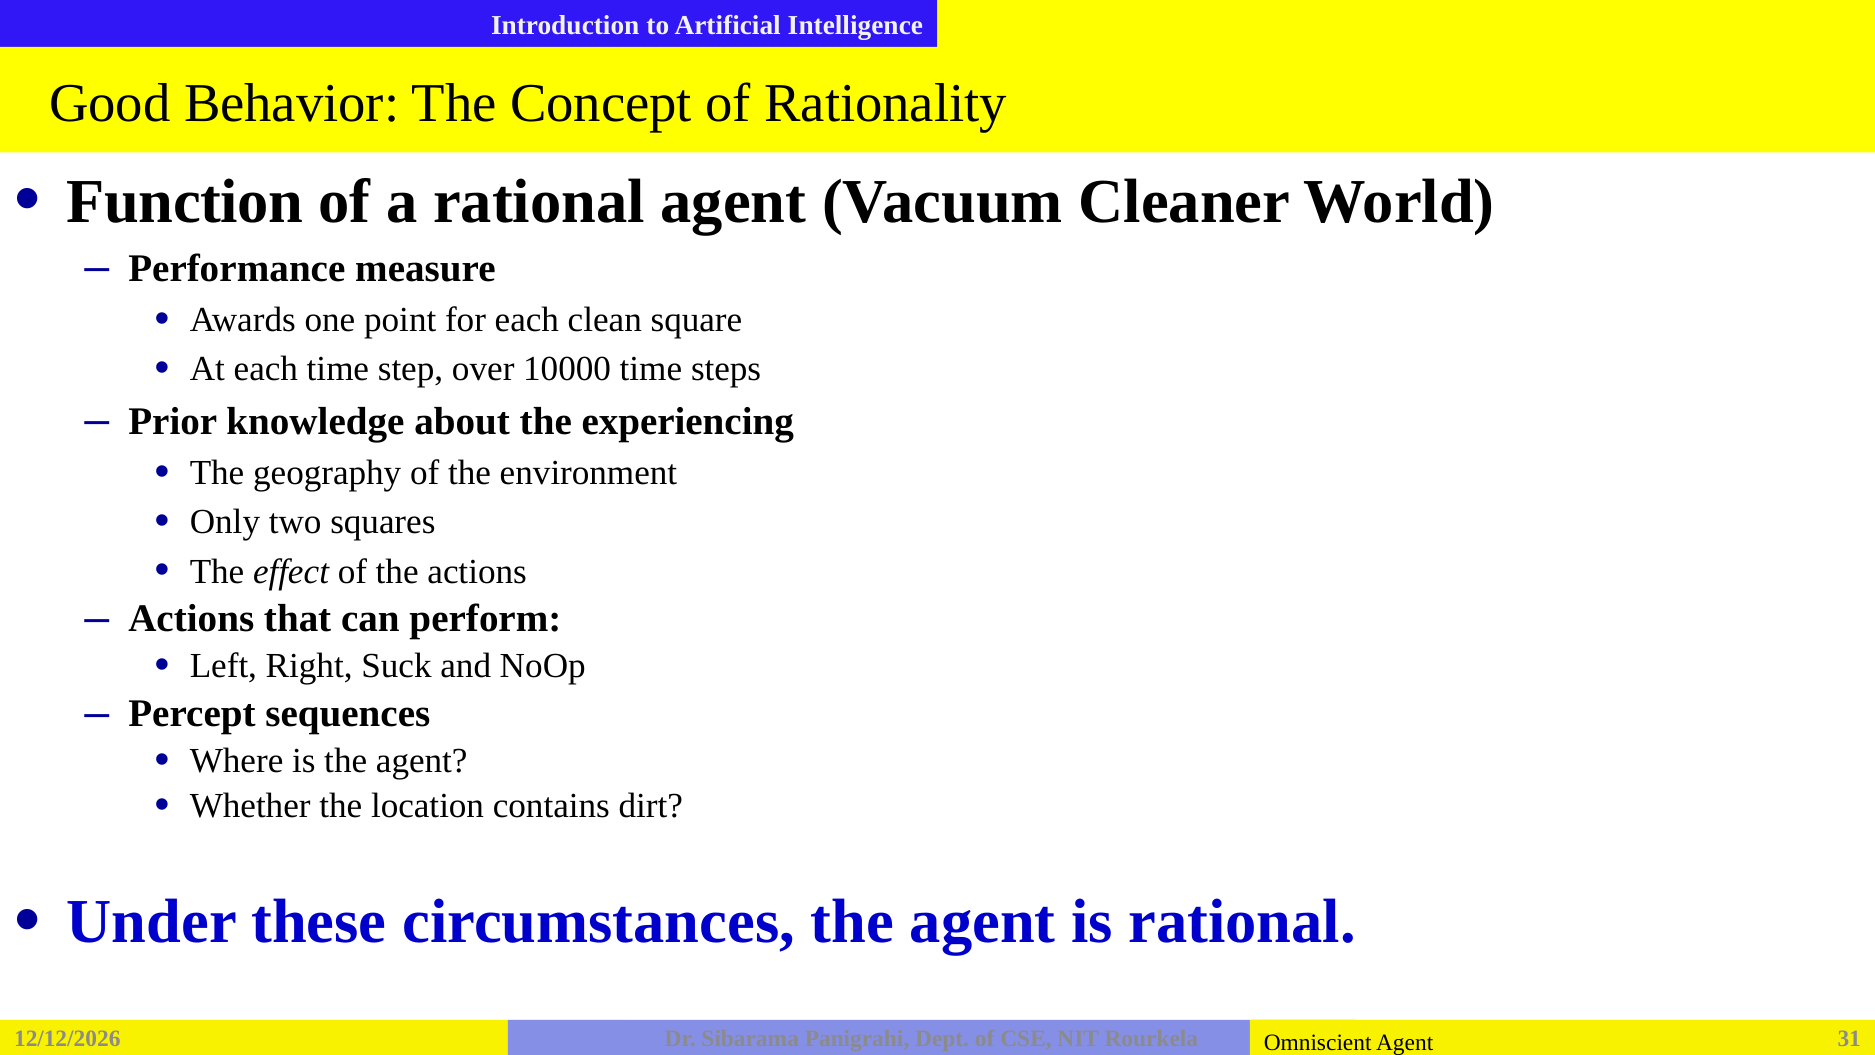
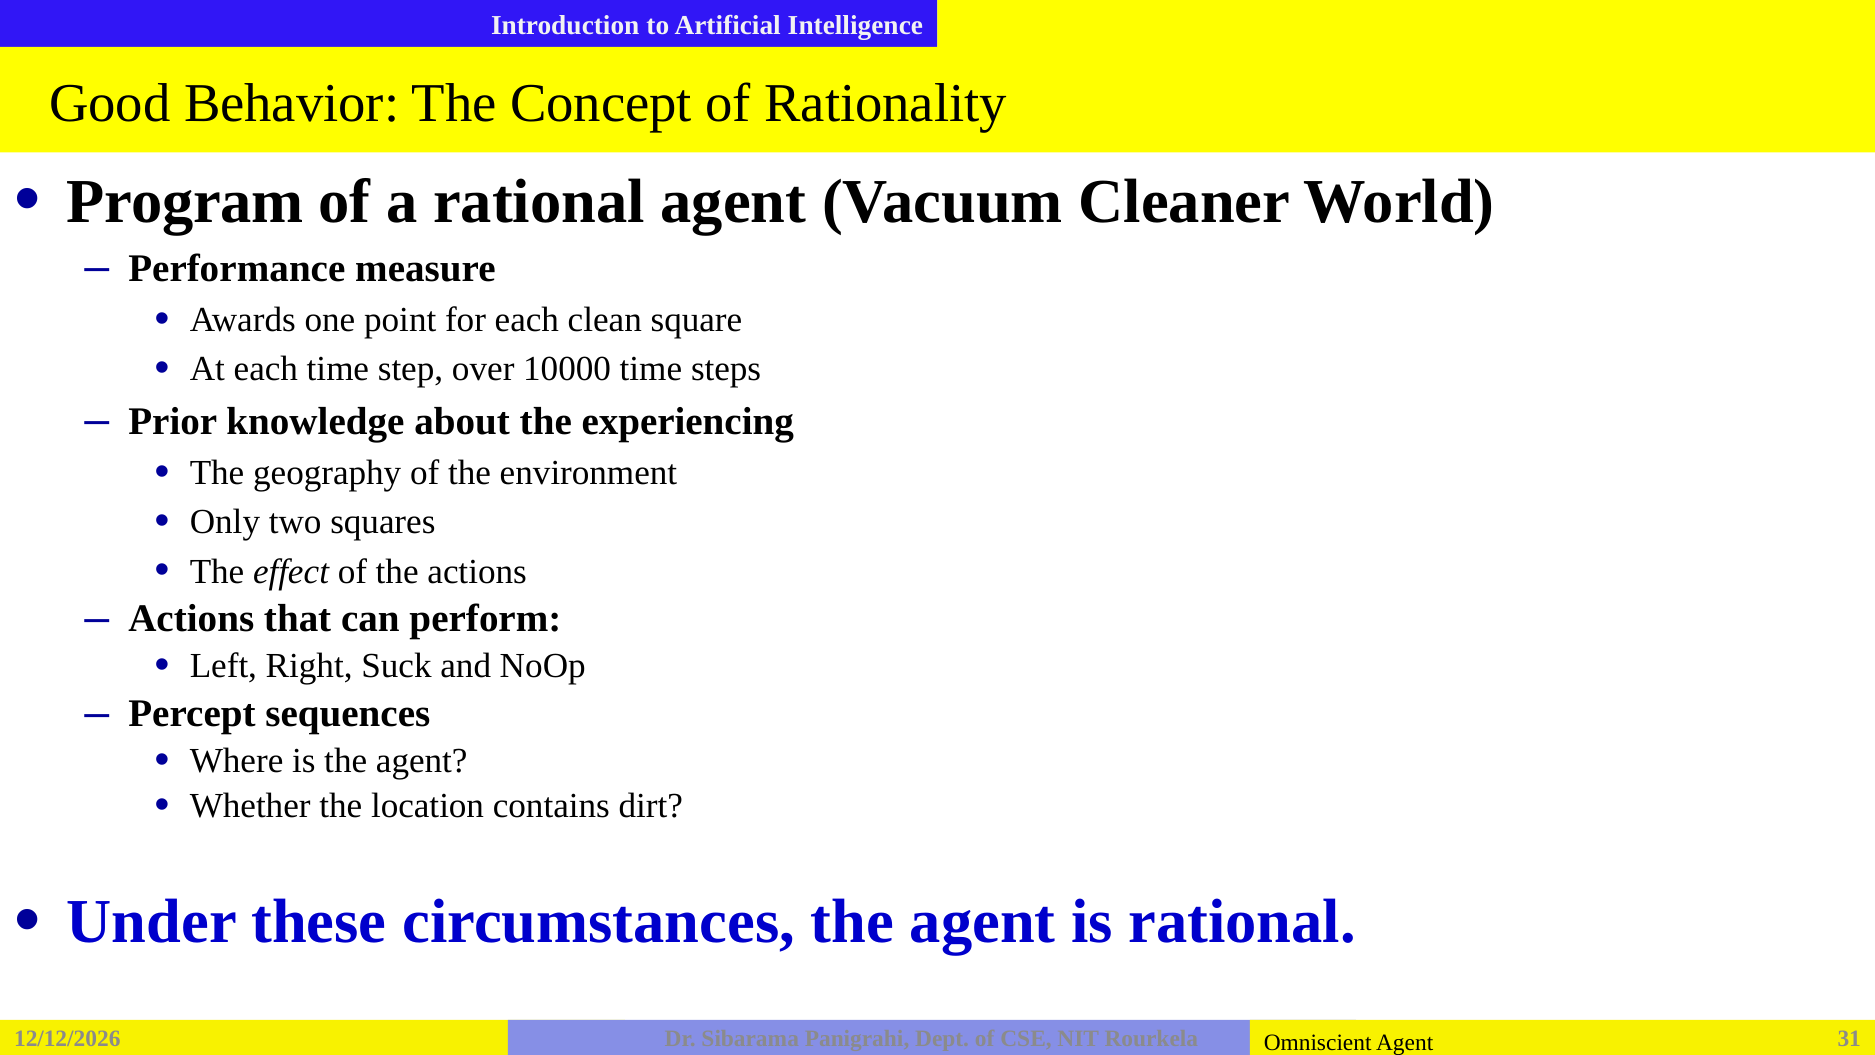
Function: Function -> Program
